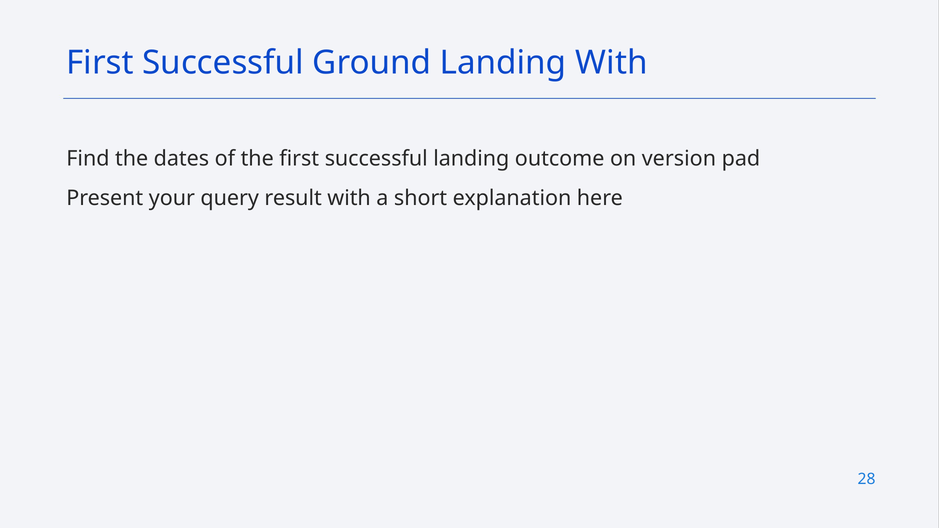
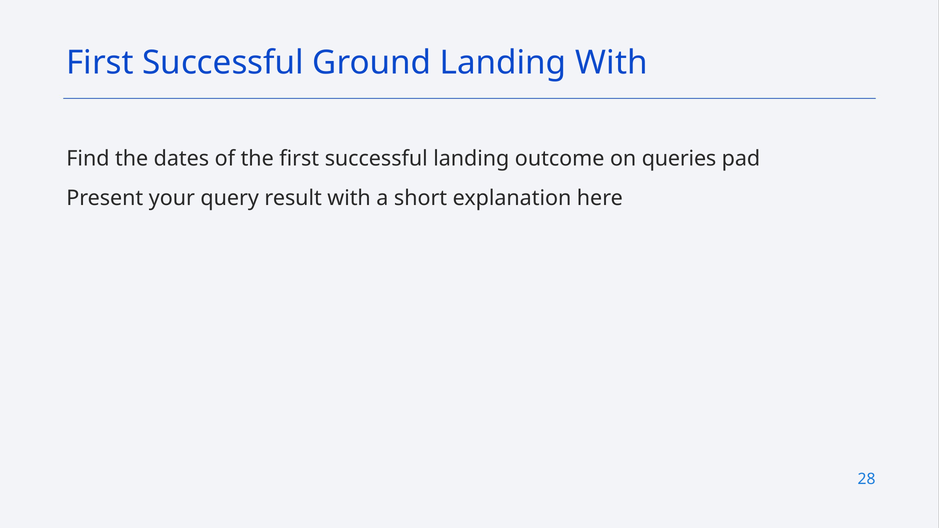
version: version -> queries
